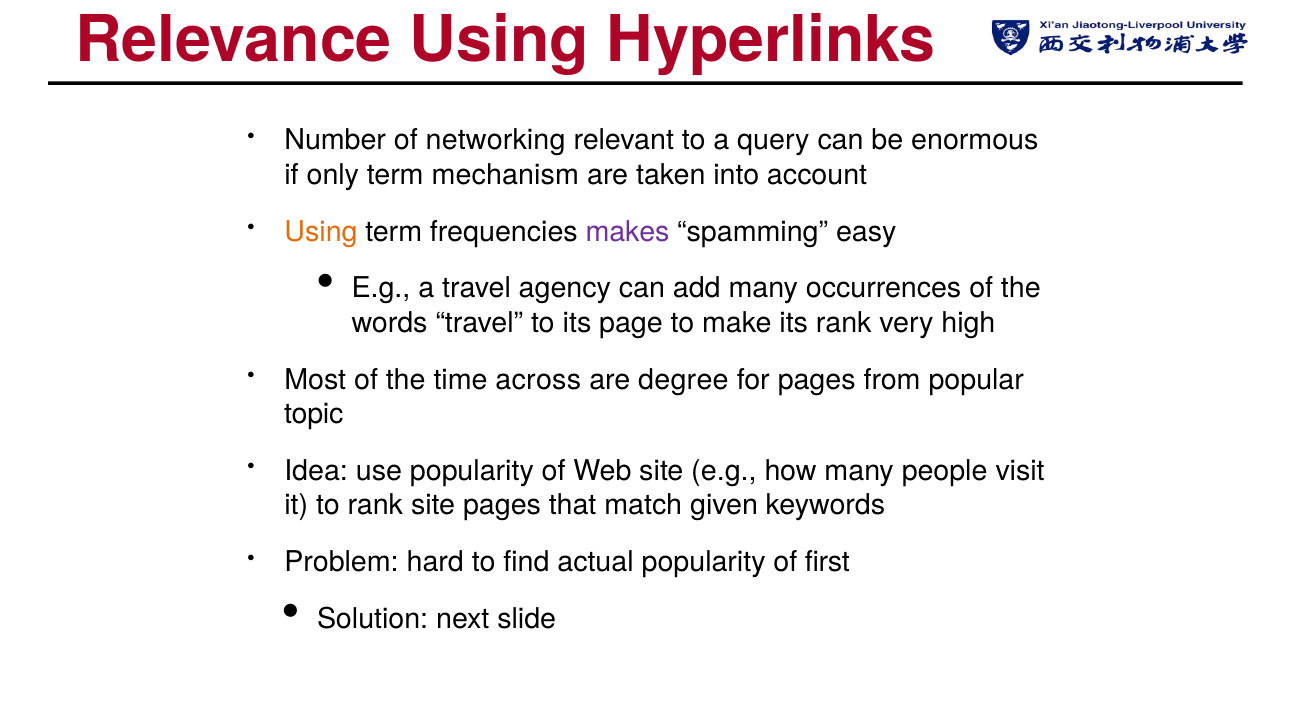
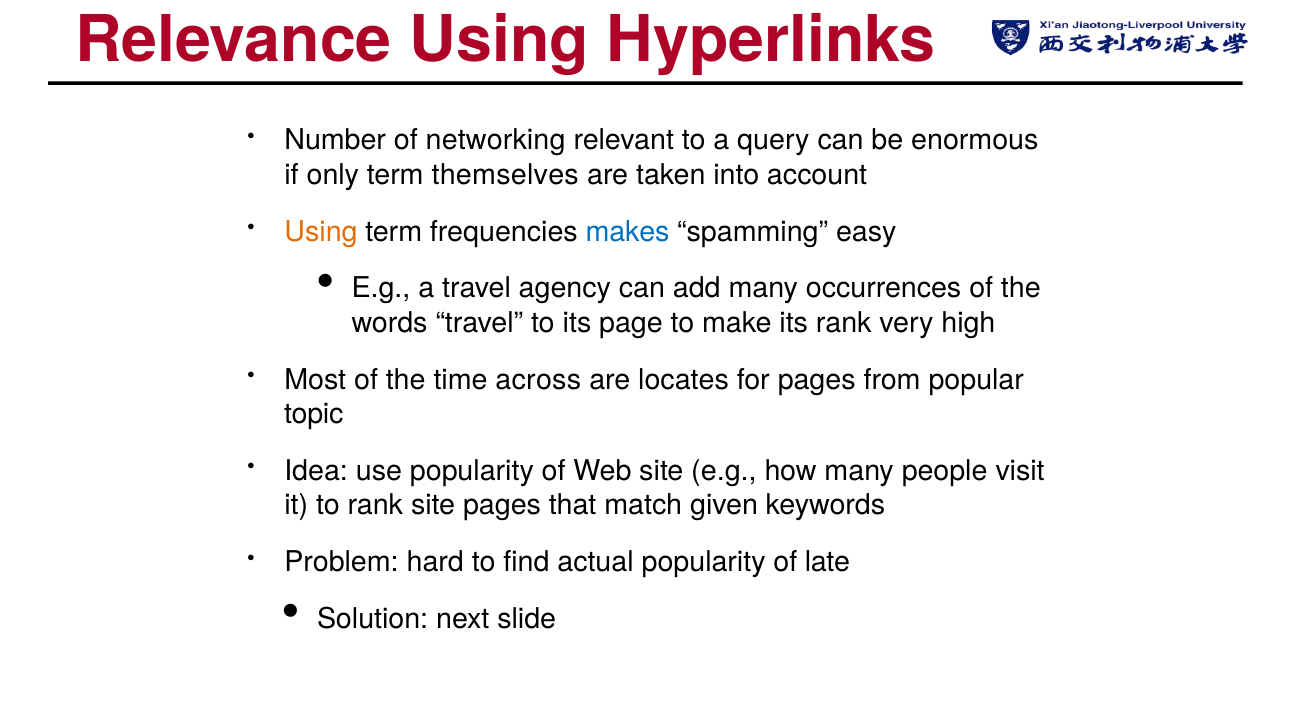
mechanism: mechanism -> themselves
makes colour: purple -> blue
degree: degree -> locates
first: first -> late
